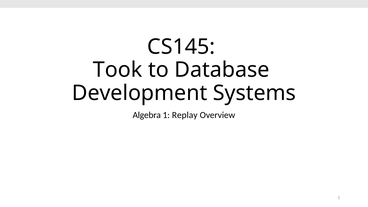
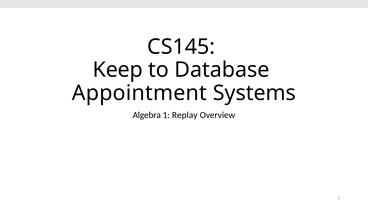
Took: Took -> Keep
Development: Development -> Appointment
